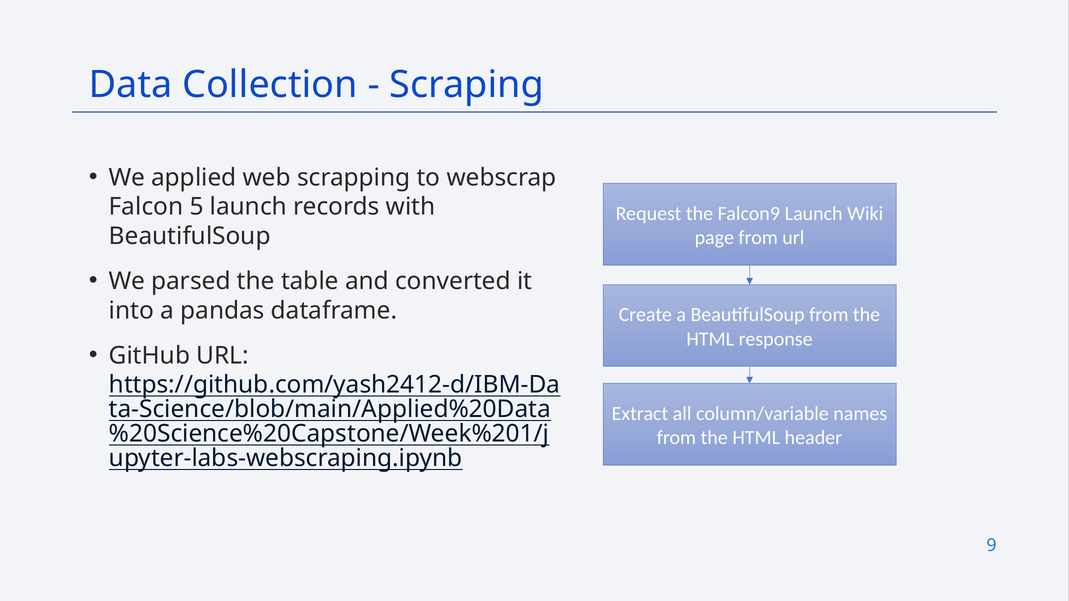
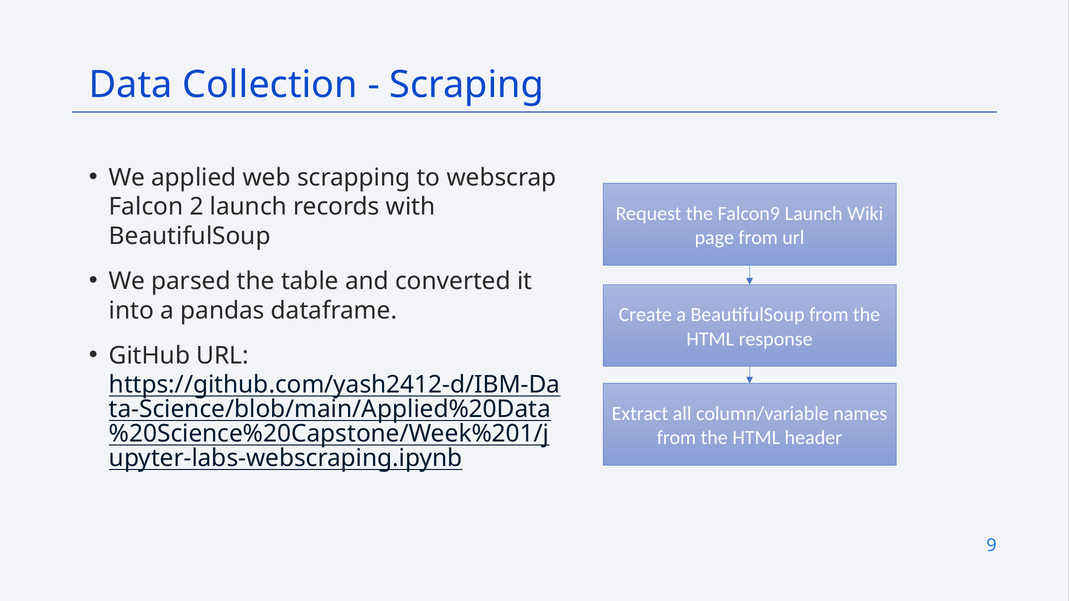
5: 5 -> 2
